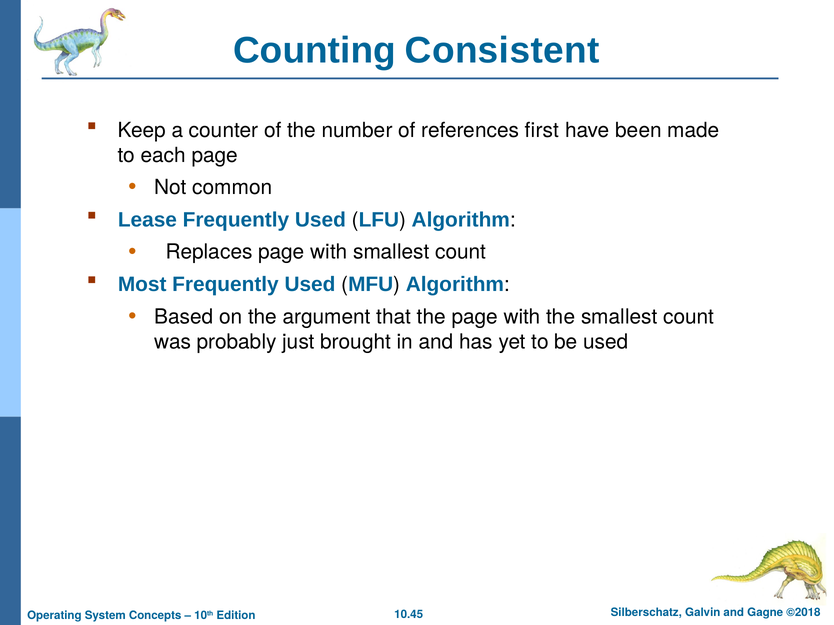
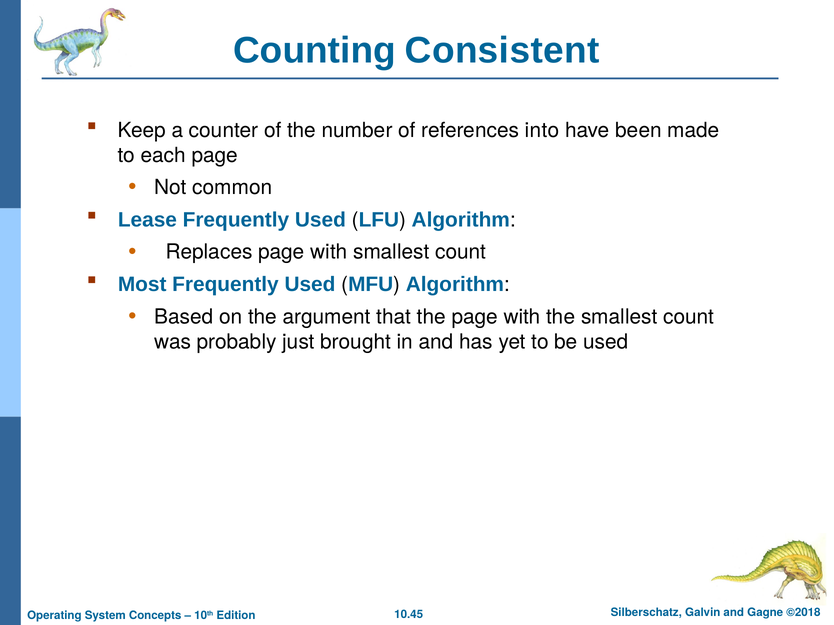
first: first -> into
